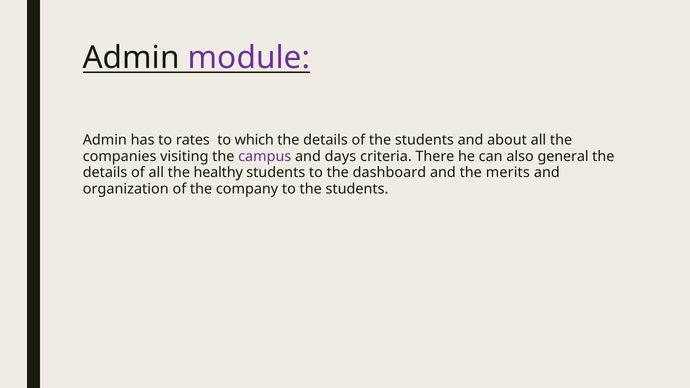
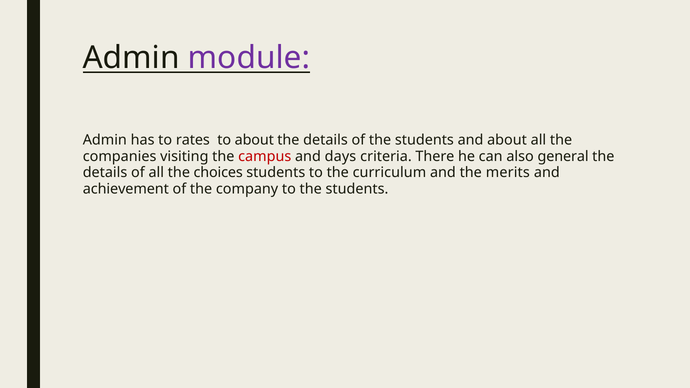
to which: which -> about
campus colour: purple -> red
healthy: healthy -> choices
dashboard: dashboard -> curriculum
organization: organization -> achievement
